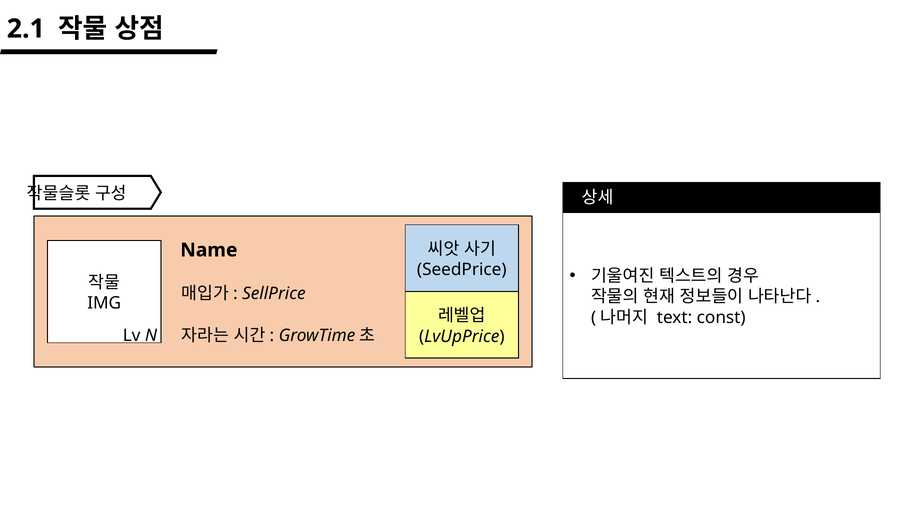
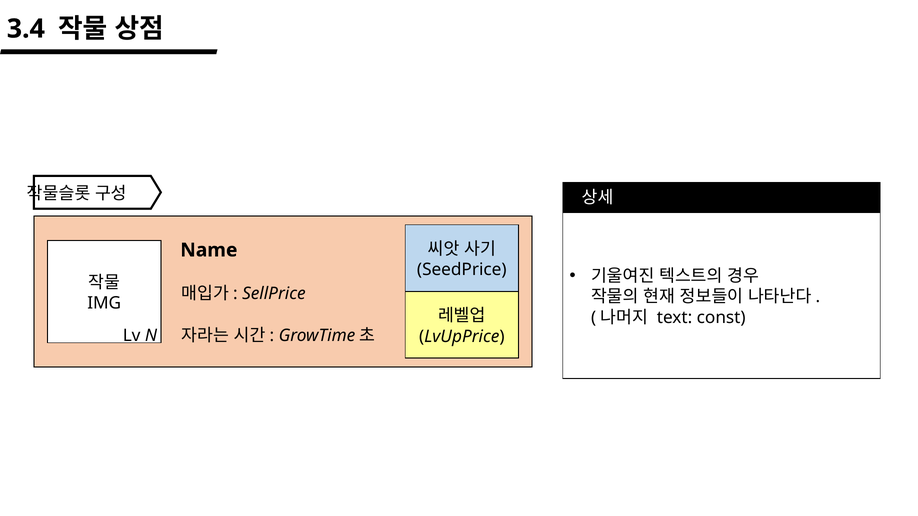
2.1: 2.1 -> 3.4
